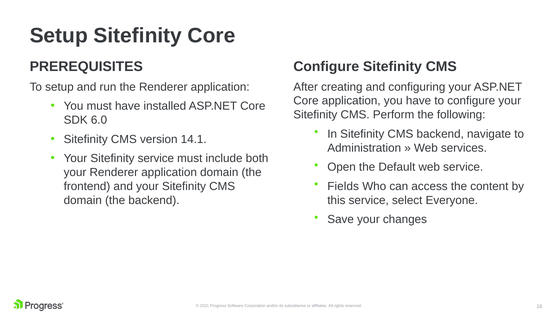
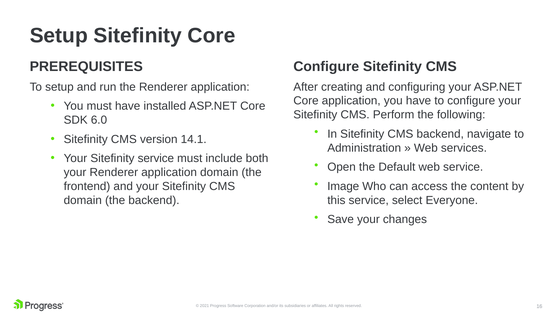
Fields: Fields -> Image
